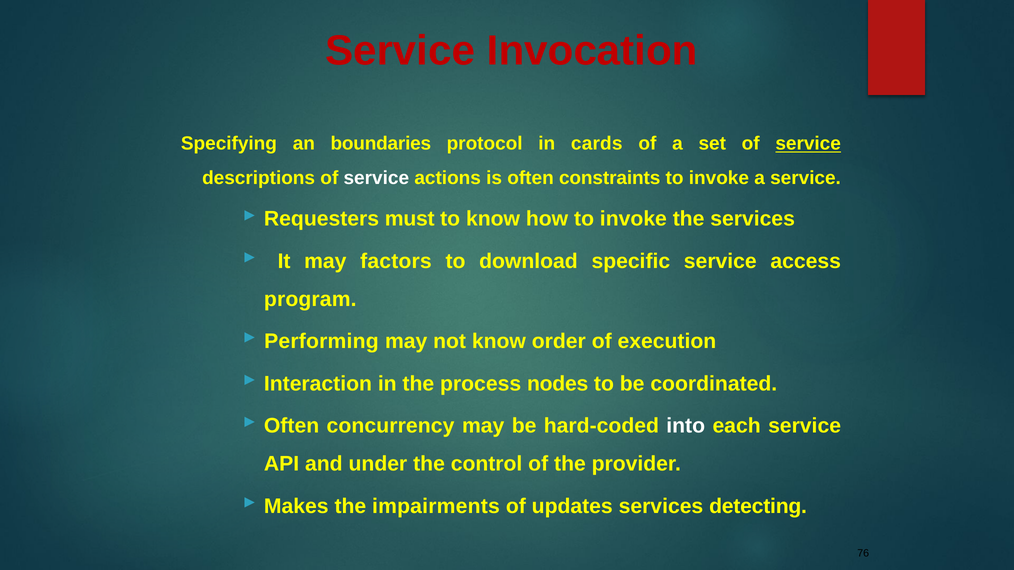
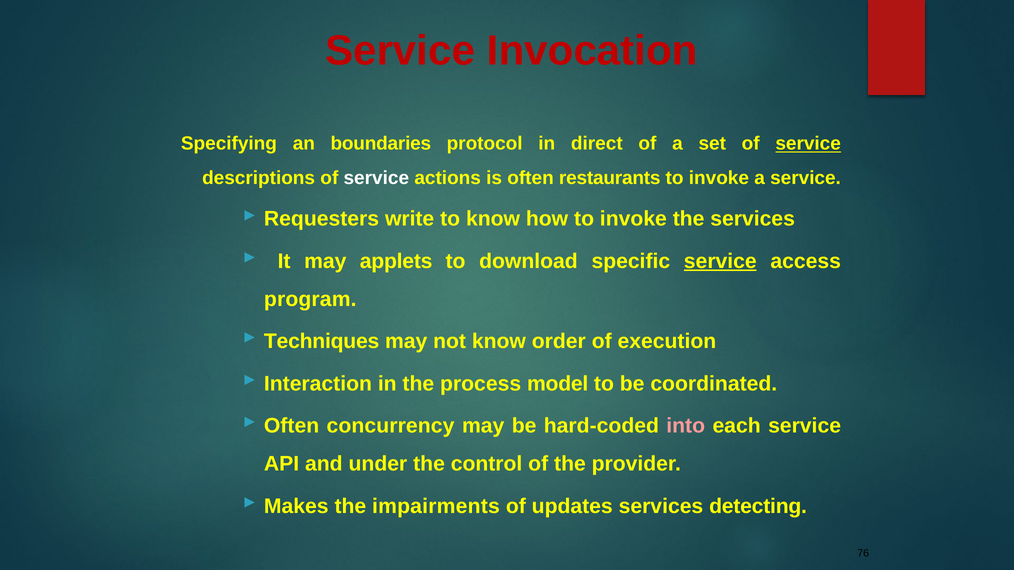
cards: cards -> direct
constraints: constraints -> restaurants
must: must -> write
factors: factors -> applets
service at (720, 261) underline: none -> present
Performing: Performing -> Techniques
nodes: nodes -> model
into colour: white -> pink
